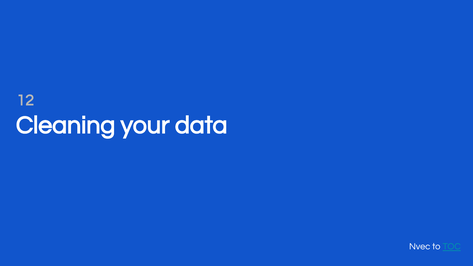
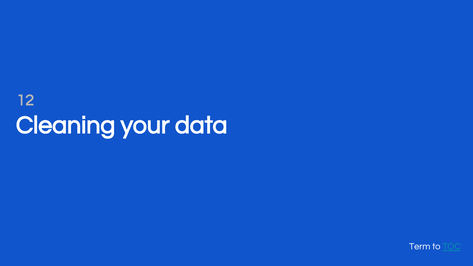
Nvec: Nvec -> Term
